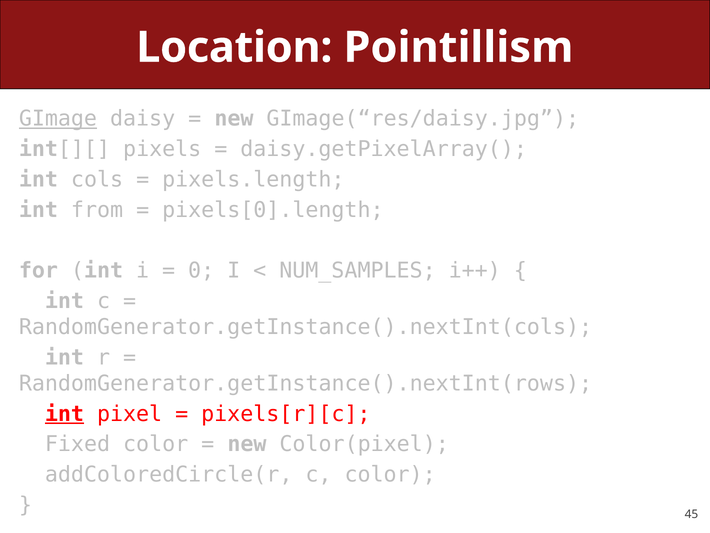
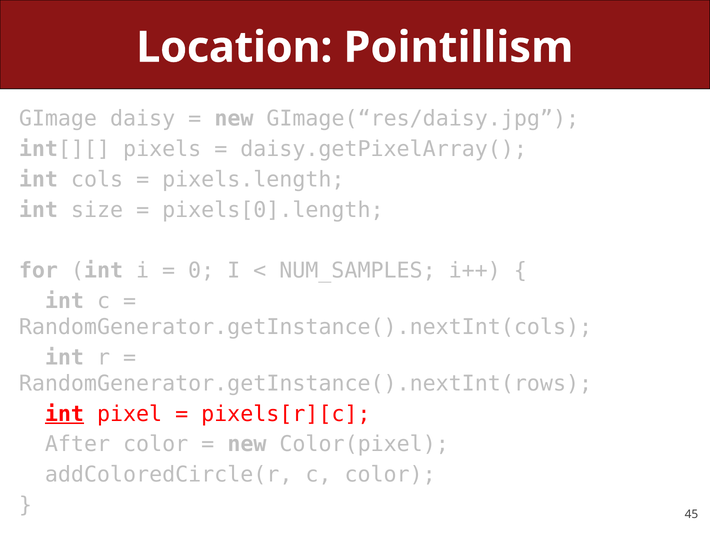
GImage underline: present -> none
from: from -> size
Fixed: Fixed -> After
